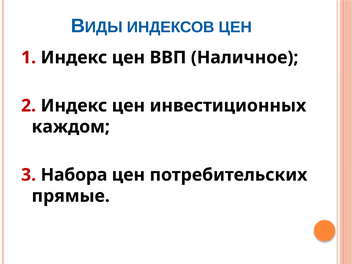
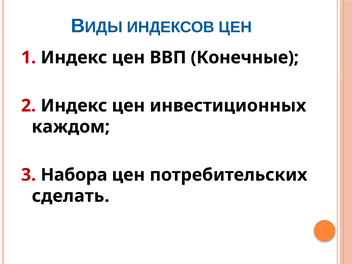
Наличное: Наличное -> Конечные
прямые: прямые -> сделать
